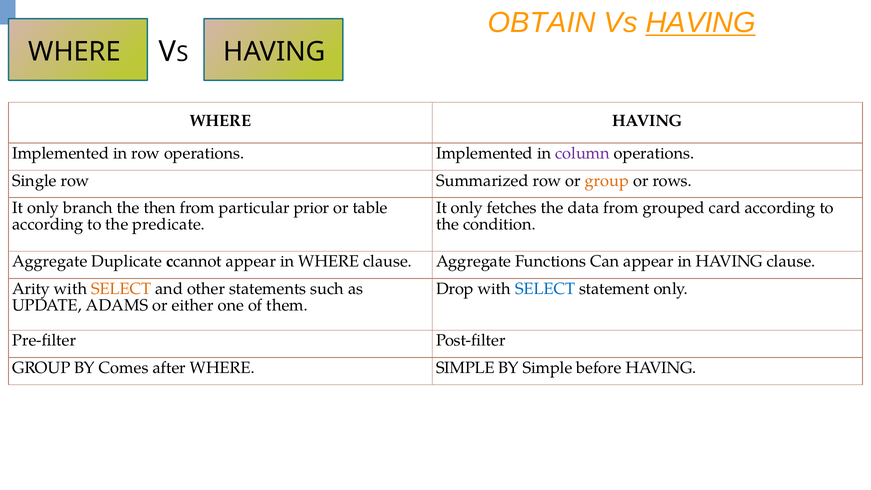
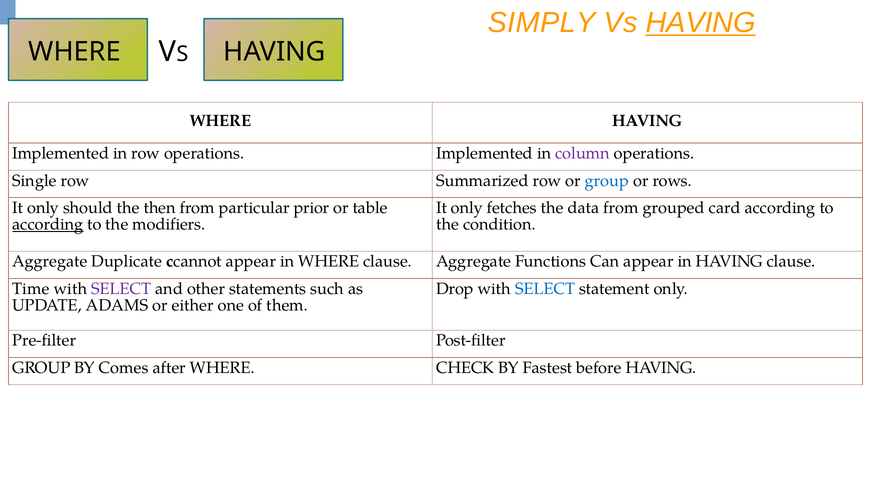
OBTAIN: OBTAIN -> SIMPLY
group at (607, 181) colour: orange -> blue
branch: branch -> should
according at (48, 224) underline: none -> present
predicate: predicate -> modifiers
Arity: Arity -> Time
SELECT at (121, 289) colour: orange -> purple
WHERE SIMPLE: SIMPLE -> CHECK
BY Simple: Simple -> Fastest
